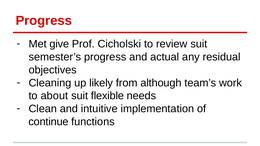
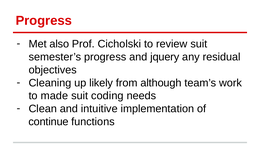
give: give -> also
actual: actual -> jquery
about: about -> made
flexible: flexible -> coding
